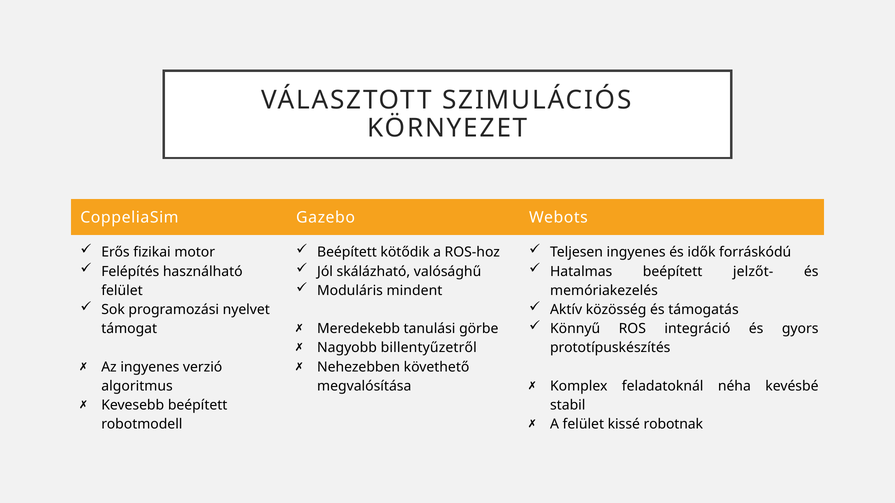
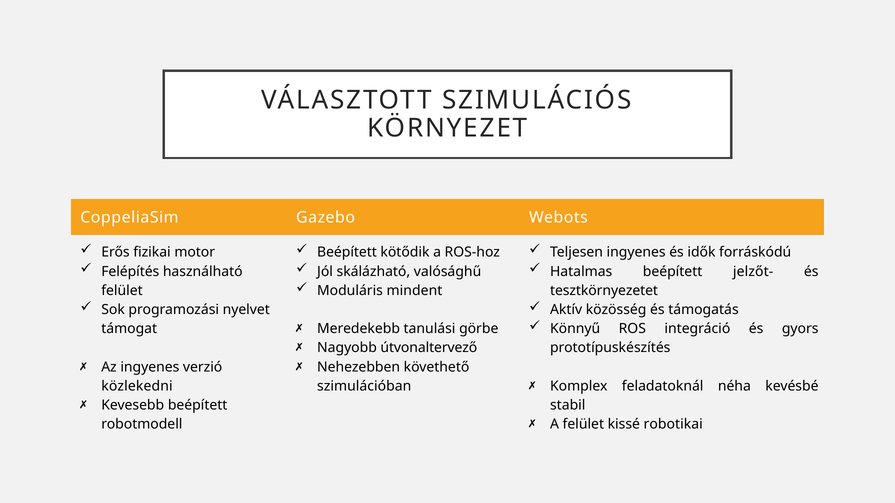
memóriakezelés: memóriakezelés -> tesztkörnyezetet
billentyűzetről: billentyűzetről -> útvonaltervező
algoritmus: algoritmus -> közlekedni
megvalósítása: megvalósítása -> szimulációban
robotnak: robotnak -> robotikai
